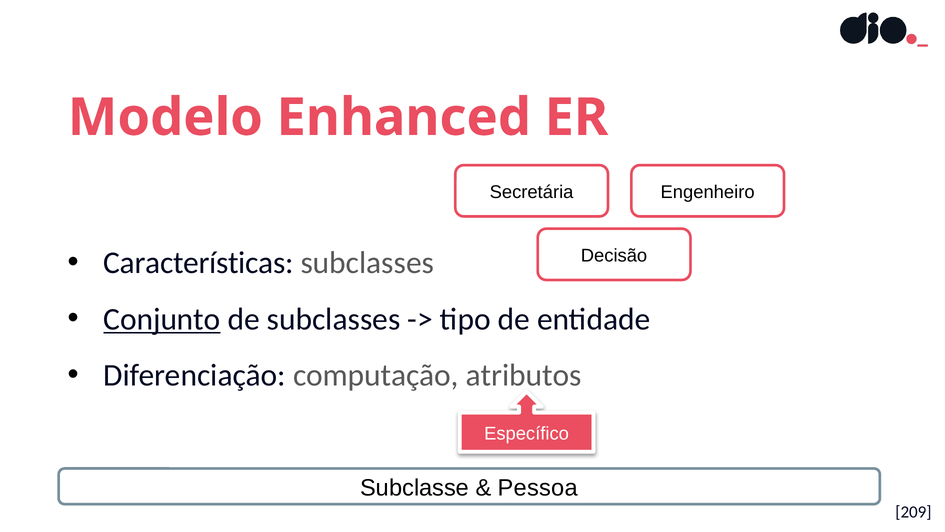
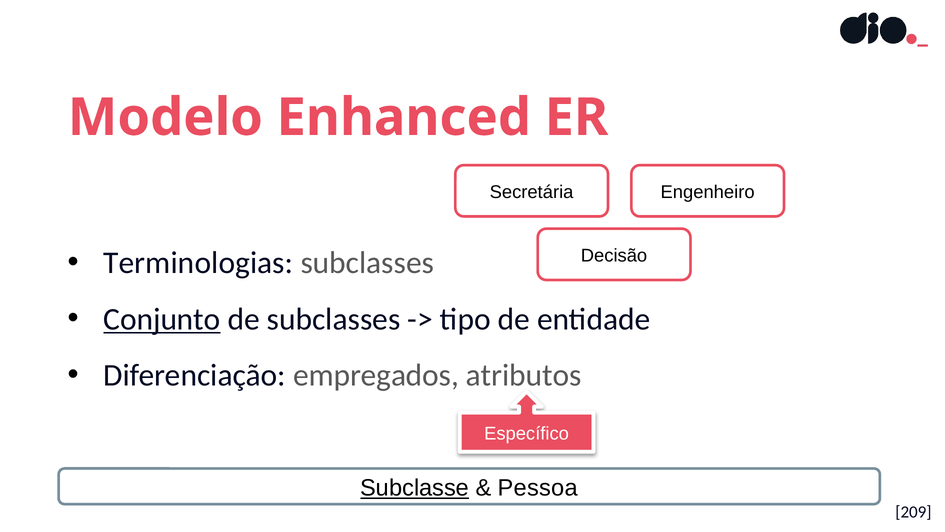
Características: Características -> Terminologias
computação: computação -> empregados
Subclasse underline: none -> present
